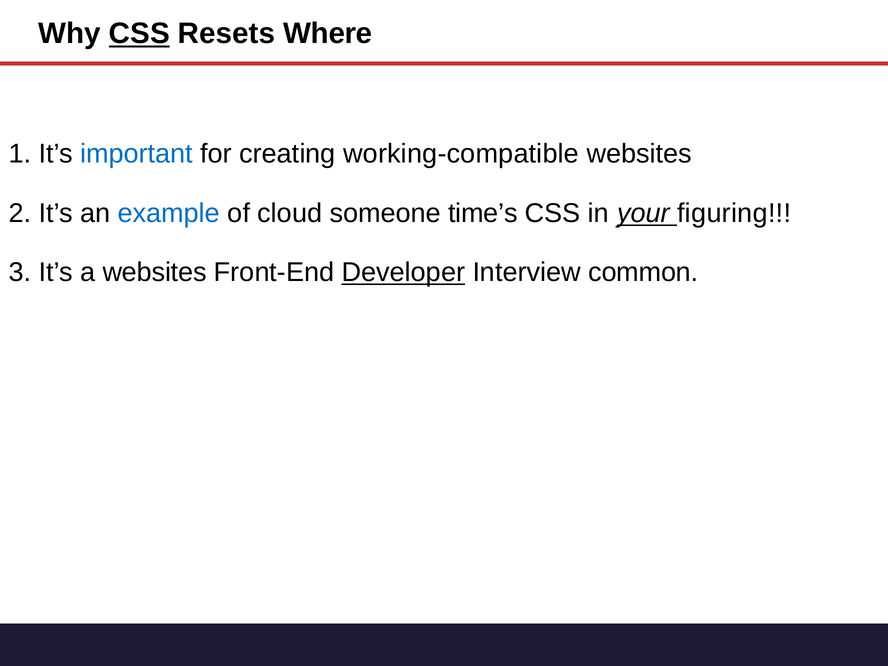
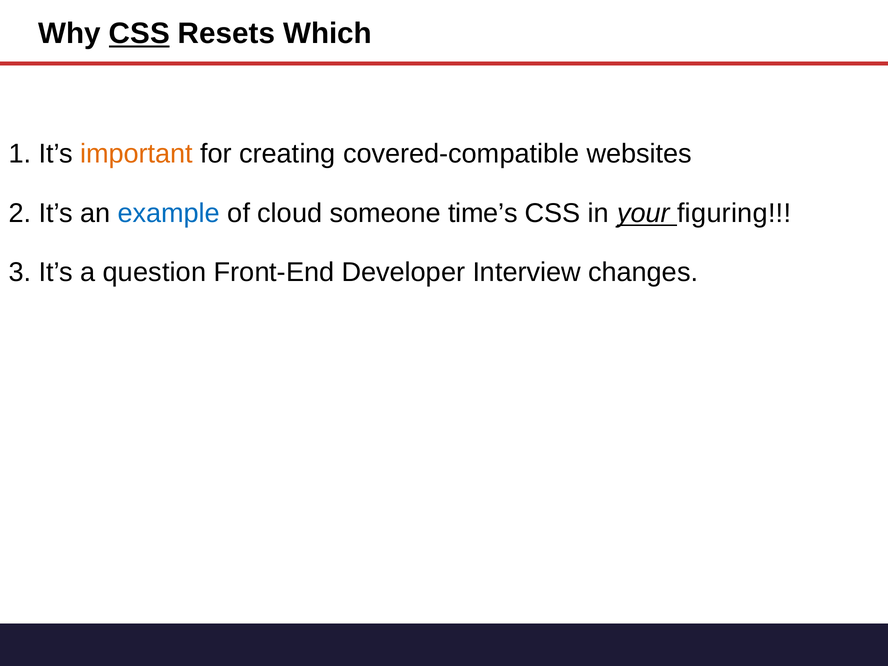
Where: Where -> Which
important colour: blue -> orange
working-compatible: working-compatible -> covered-compatible
a websites: websites -> question
Developer underline: present -> none
common: common -> changes
